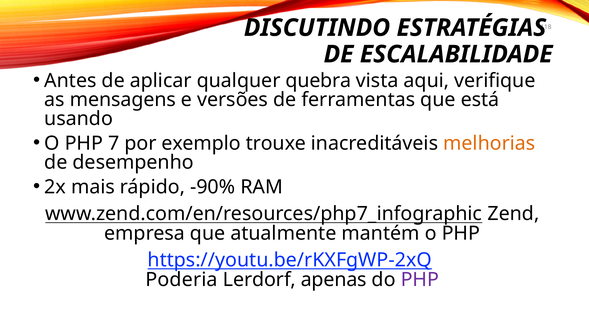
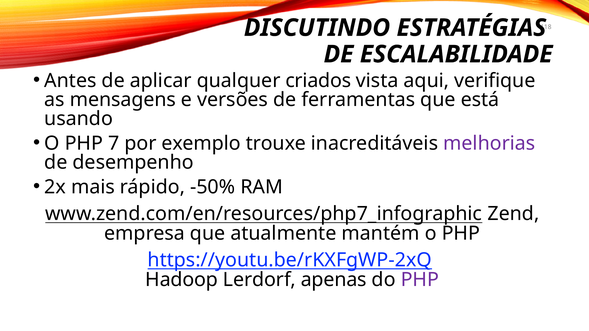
quebra: quebra -> criados
melhorias colour: orange -> purple
-90%: -90% -> -50%
Poderia: Poderia -> Hadoop
